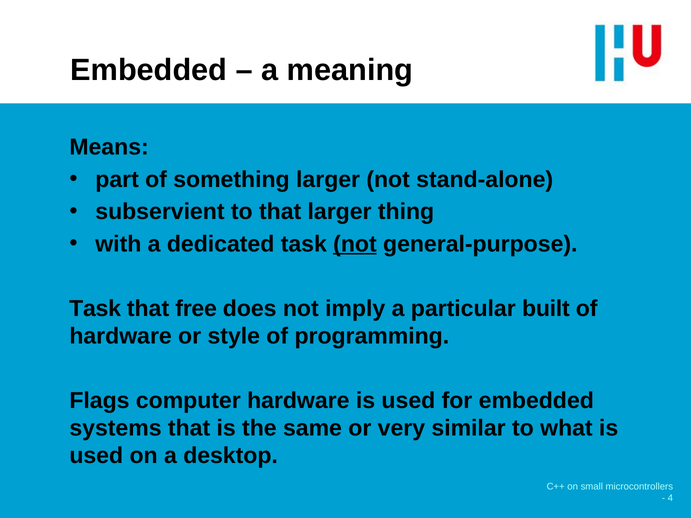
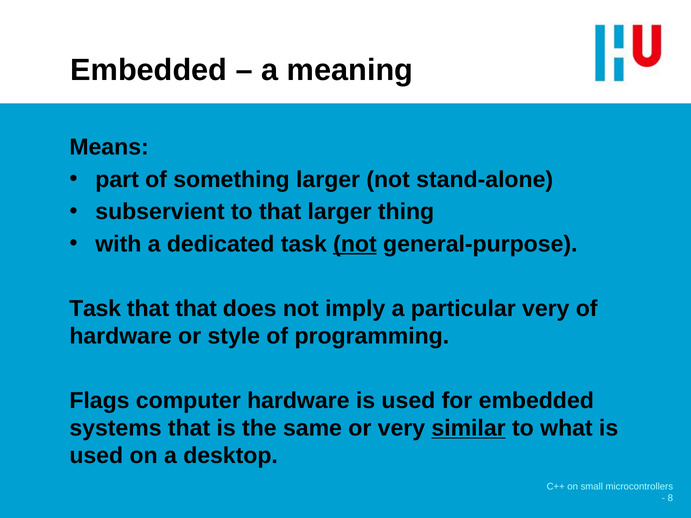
that free: free -> that
particular built: built -> very
similar underline: none -> present
4: 4 -> 8
